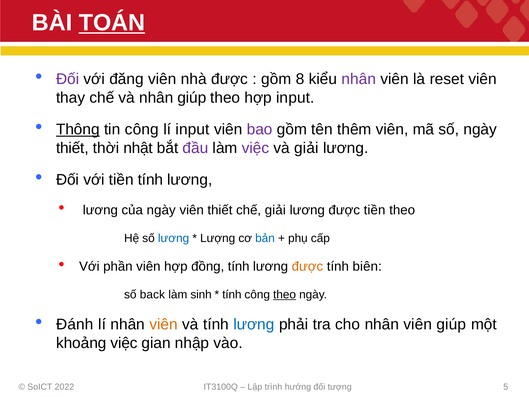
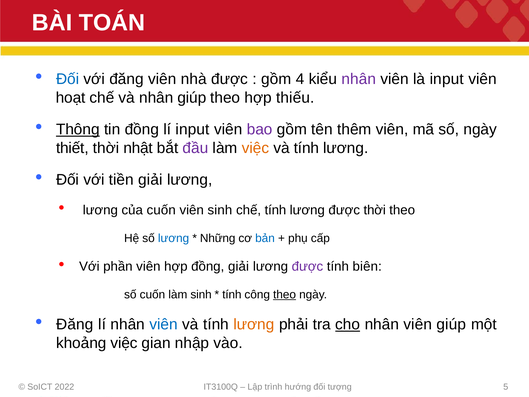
TOÁN underline: present -> none
Đối at (68, 79) colour: purple -> blue
8: 8 -> 4
là reset: reset -> input
thay: thay -> hoạt
hợp input: input -> thiếu
tin công: công -> đồng
việc at (255, 148) colour: purple -> orange
giải at (306, 148): giải -> tính
tiền tính: tính -> giải
của ngày: ngày -> cuốn
viên thiết: thiết -> sinh
chế giải: giải -> tính
được tiền: tiền -> thời
Lượng: Lượng -> Những
đồng tính: tính -> giải
được at (307, 266) colour: orange -> purple
số back: back -> cuốn
Đánh at (75, 324): Đánh -> Đăng
viên at (164, 324) colour: orange -> blue
lương at (254, 324) colour: blue -> orange
cho underline: none -> present
